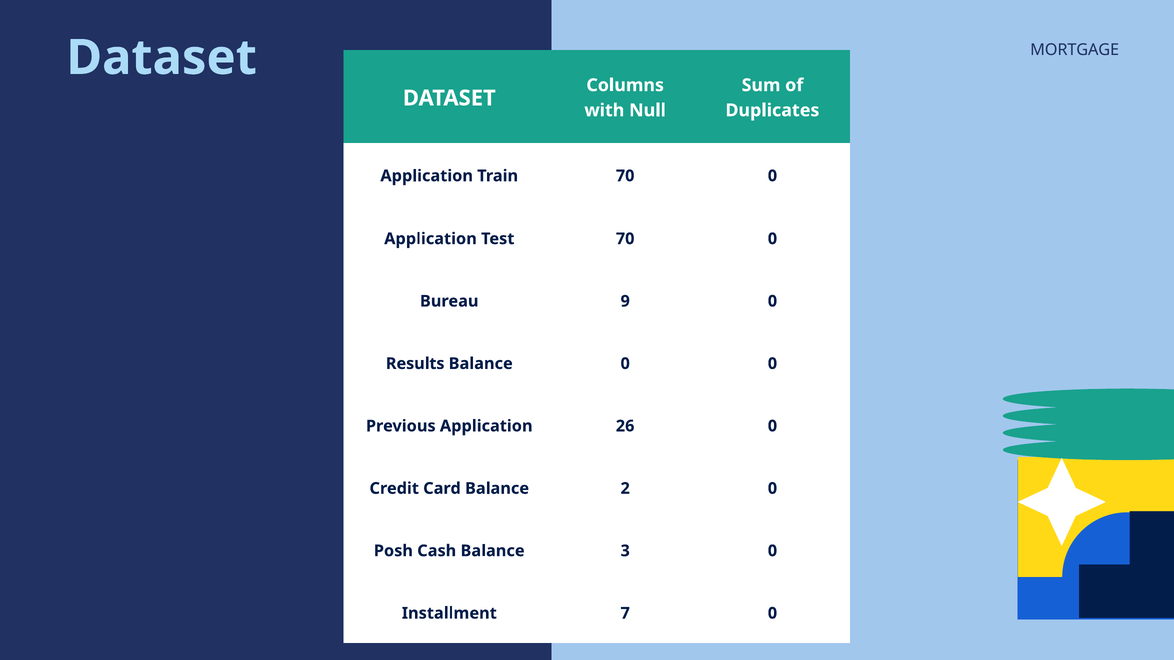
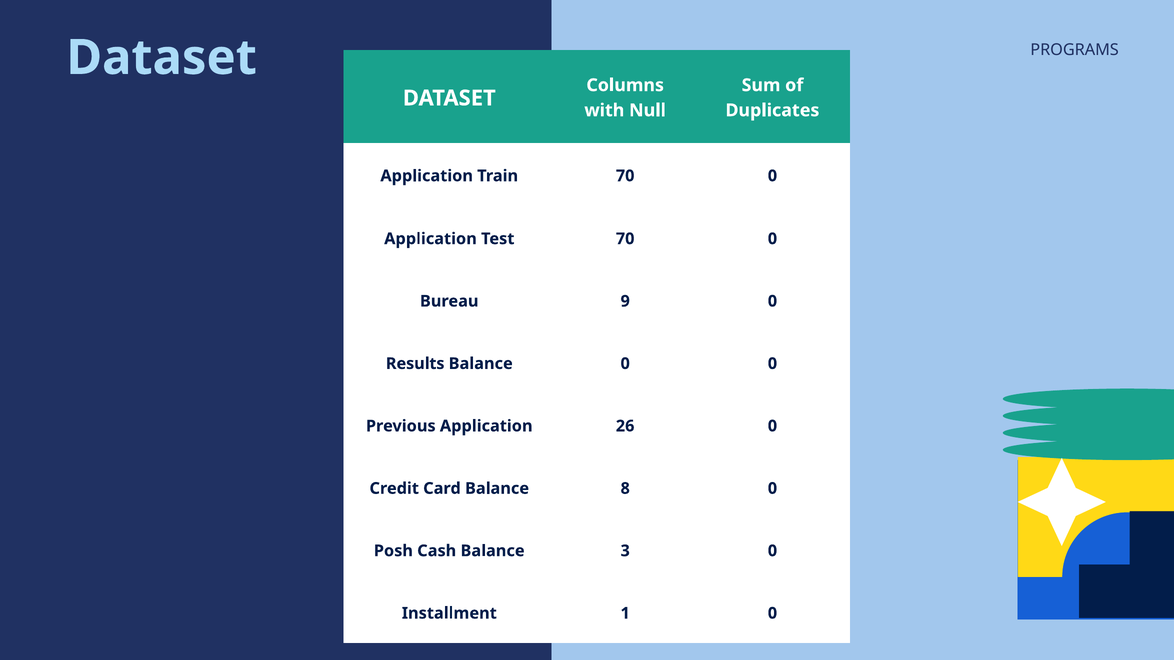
MORTGAGE: MORTGAGE -> PROGRAMS
2: 2 -> 8
7: 7 -> 1
